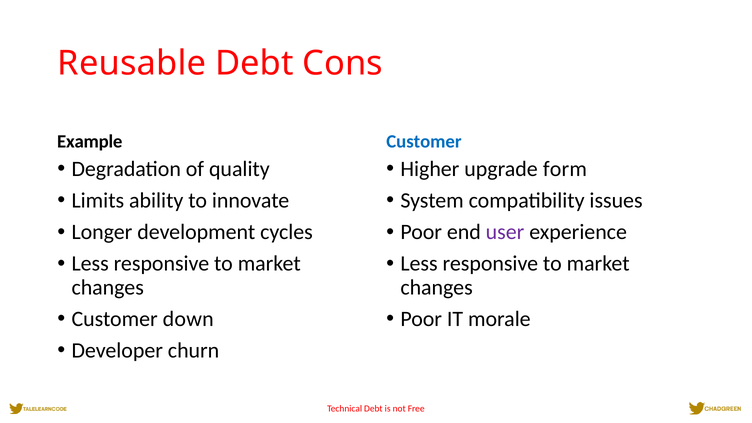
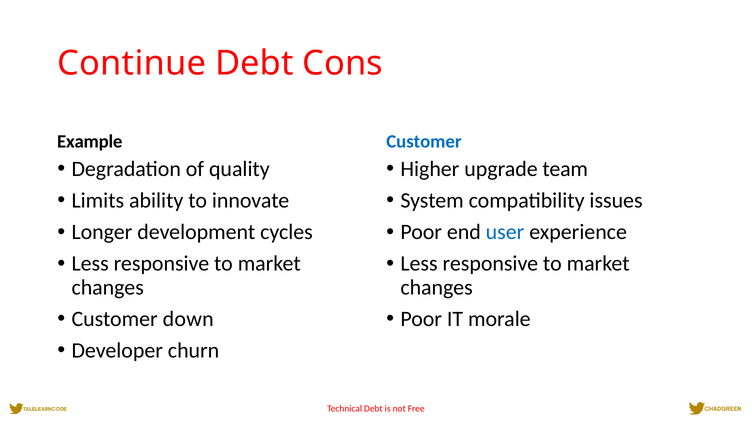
Reusable: Reusable -> Continue
form: form -> team
user colour: purple -> blue
